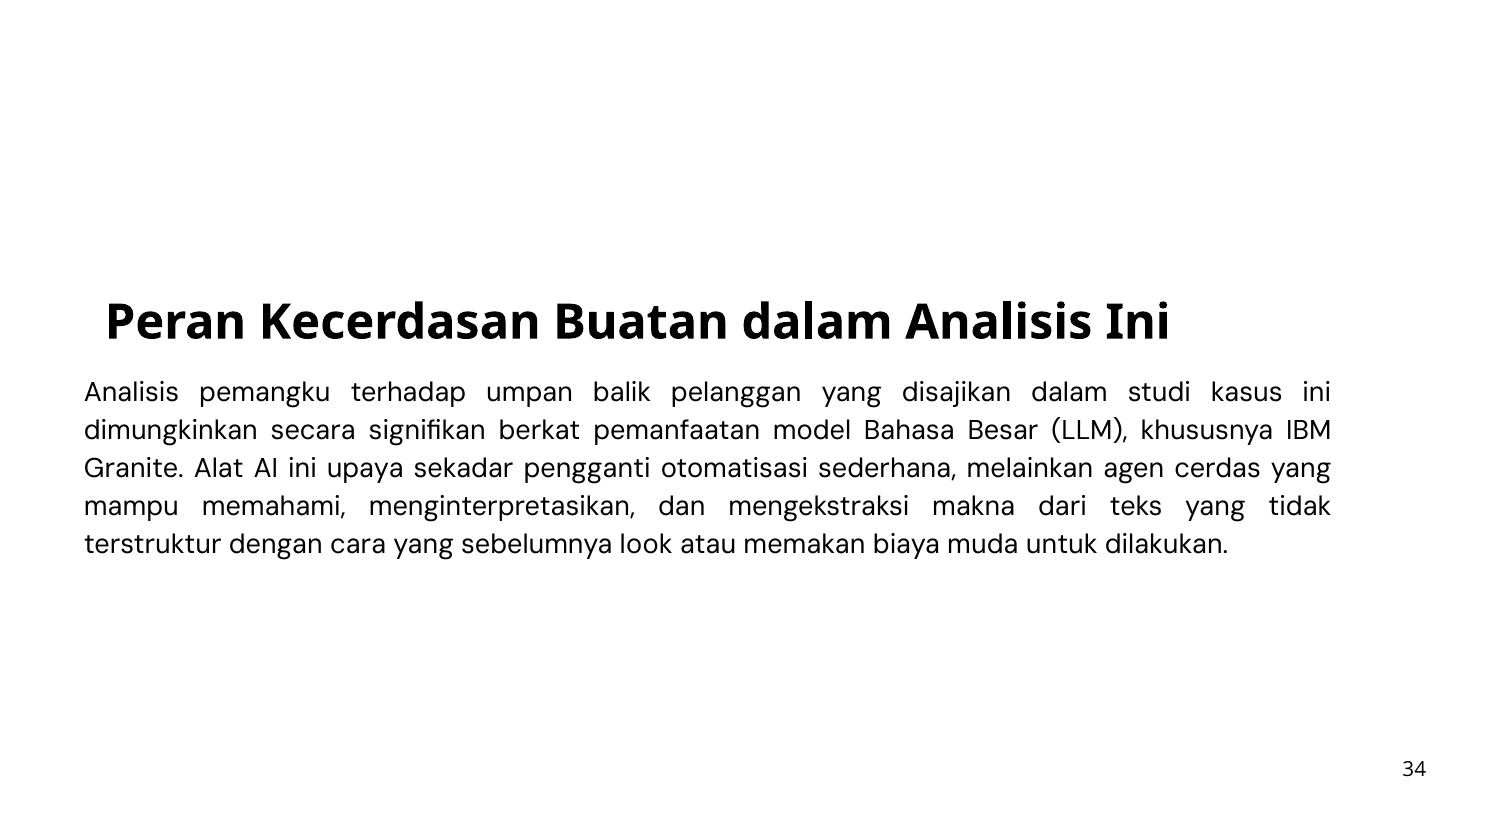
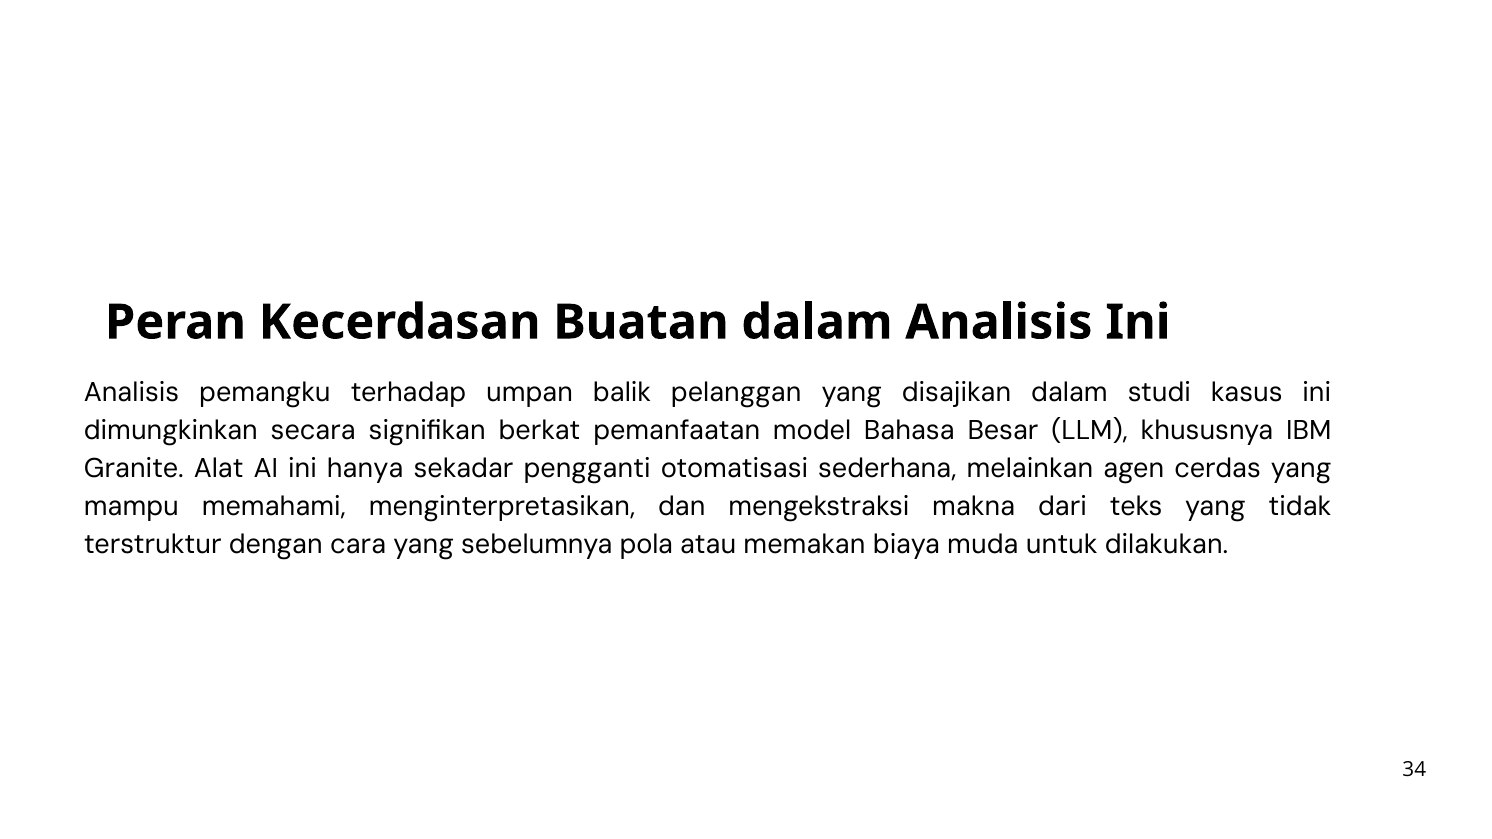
upaya: upaya -> hanya
look: look -> pola
